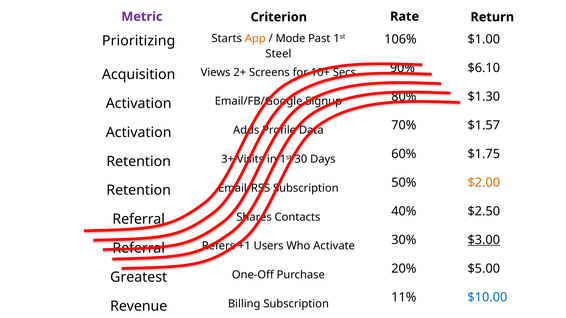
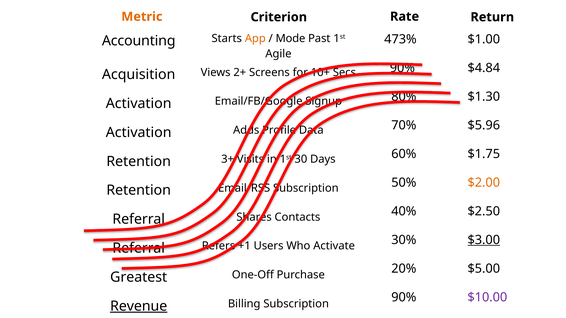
Metric colour: purple -> orange
106%: 106% -> 473%
Prioritizing: Prioritizing -> Accounting
Steel: Steel -> Agile
$6.10: $6.10 -> $4.84
$1.57: $1.57 -> $5.96
$10.00 colour: blue -> purple
11% at (404, 298): 11% -> 90%
Revenue underline: none -> present
